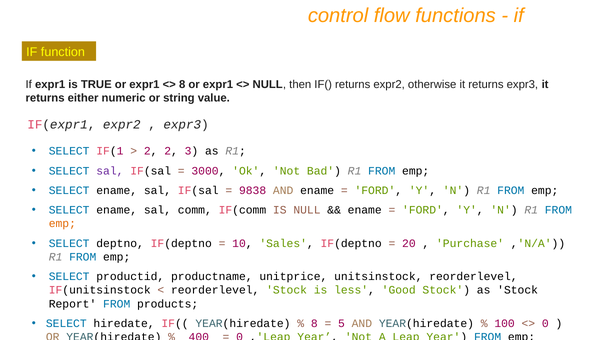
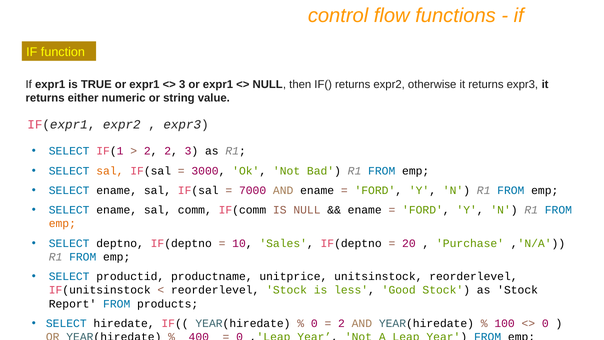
8 at (182, 84): 8 -> 3
sal at (110, 171) colour: purple -> orange
9838: 9838 -> 7000
8 at (314, 323): 8 -> 0
5 at (342, 323): 5 -> 2
